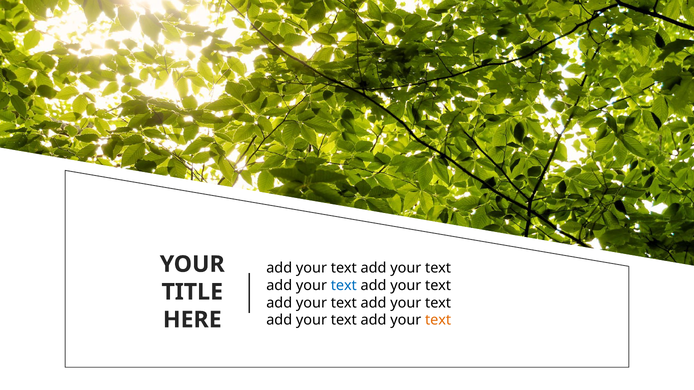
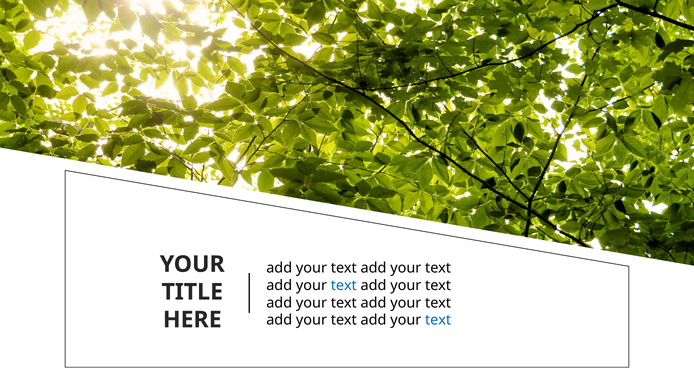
text at (438, 320) colour: orange -> blue
